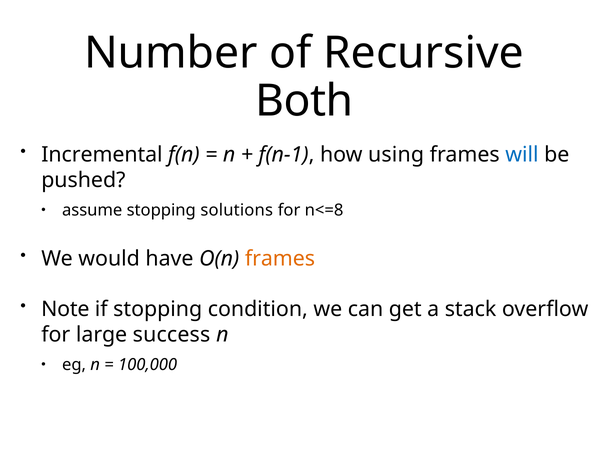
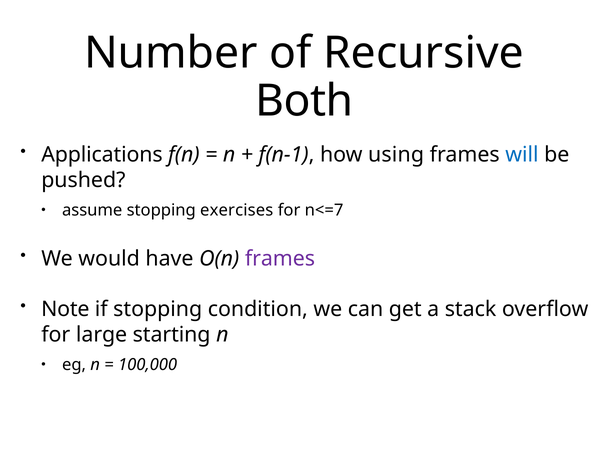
Incremental: Incremental -> Applications
solutions: solutions -> exercises
n<=8: n<=8 -> n<=7
frames at (280, 259) colour: orange -> purple
success: success -> starting
